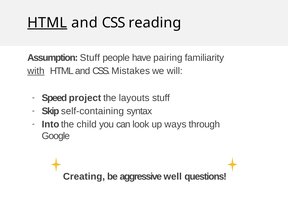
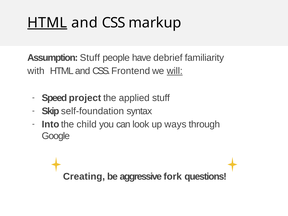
reading: reading -> markup
pairing: pairing -> debrief
with underline: present -> none
Mistakes: Mistakes -> Frontend
will underline: none -> present
layouts: layouts -> applied
self-containing: self-containing -> self-foundation
well: well -> fork
